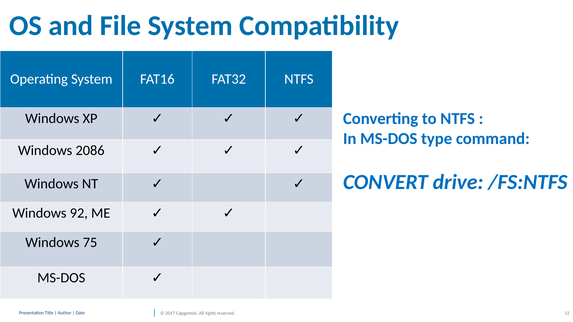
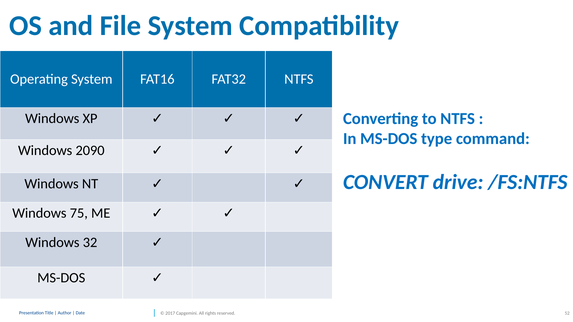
2086: 2086 -> 2090
92: 92 -> 75
75: 75 -> 32
